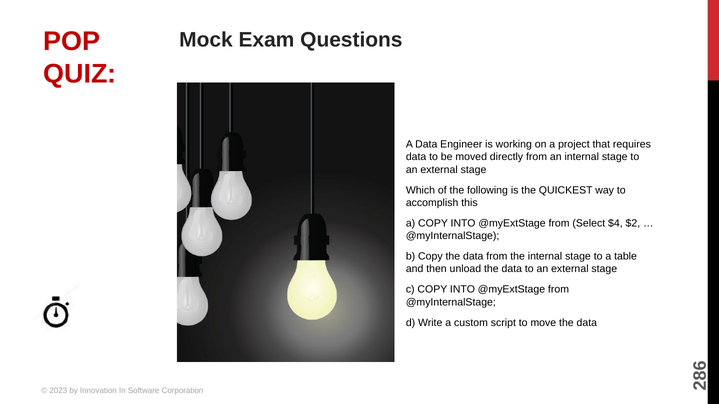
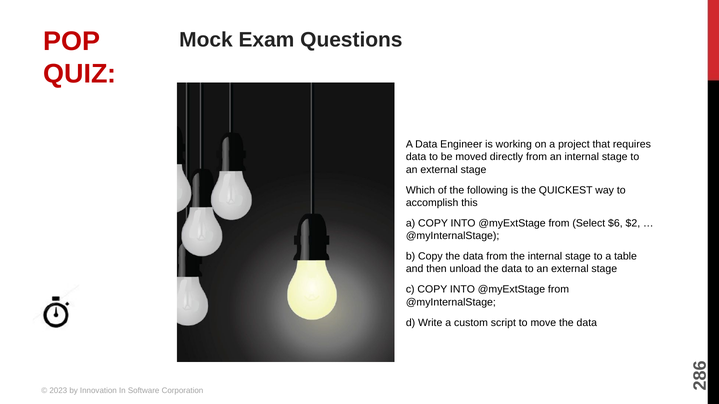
$4: $4 -> $6
